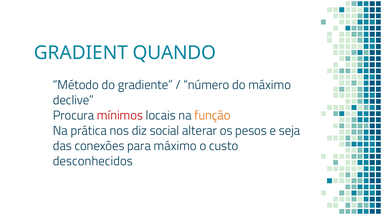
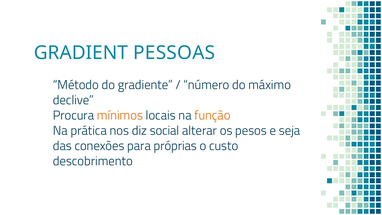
QUANDO: QUANDO -> PESSOAS
mínimos colour: red -> orange
para máximo: máximo -> próprias
desconhecidos: desconhecidos -> descobrimento
